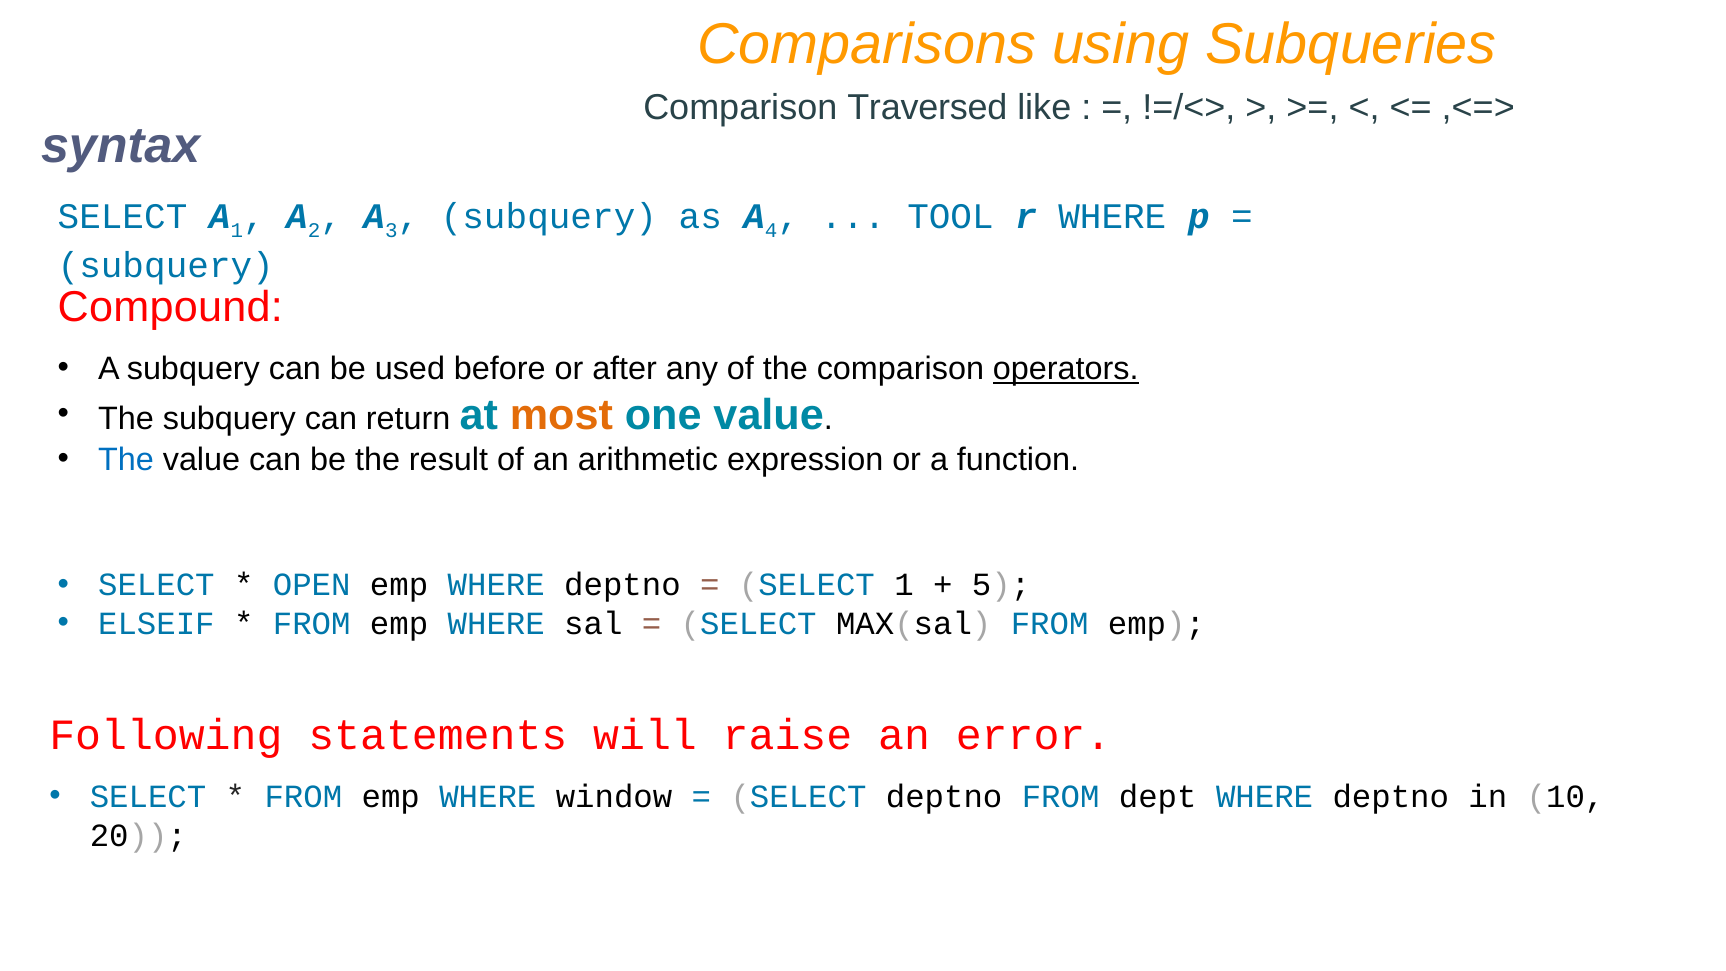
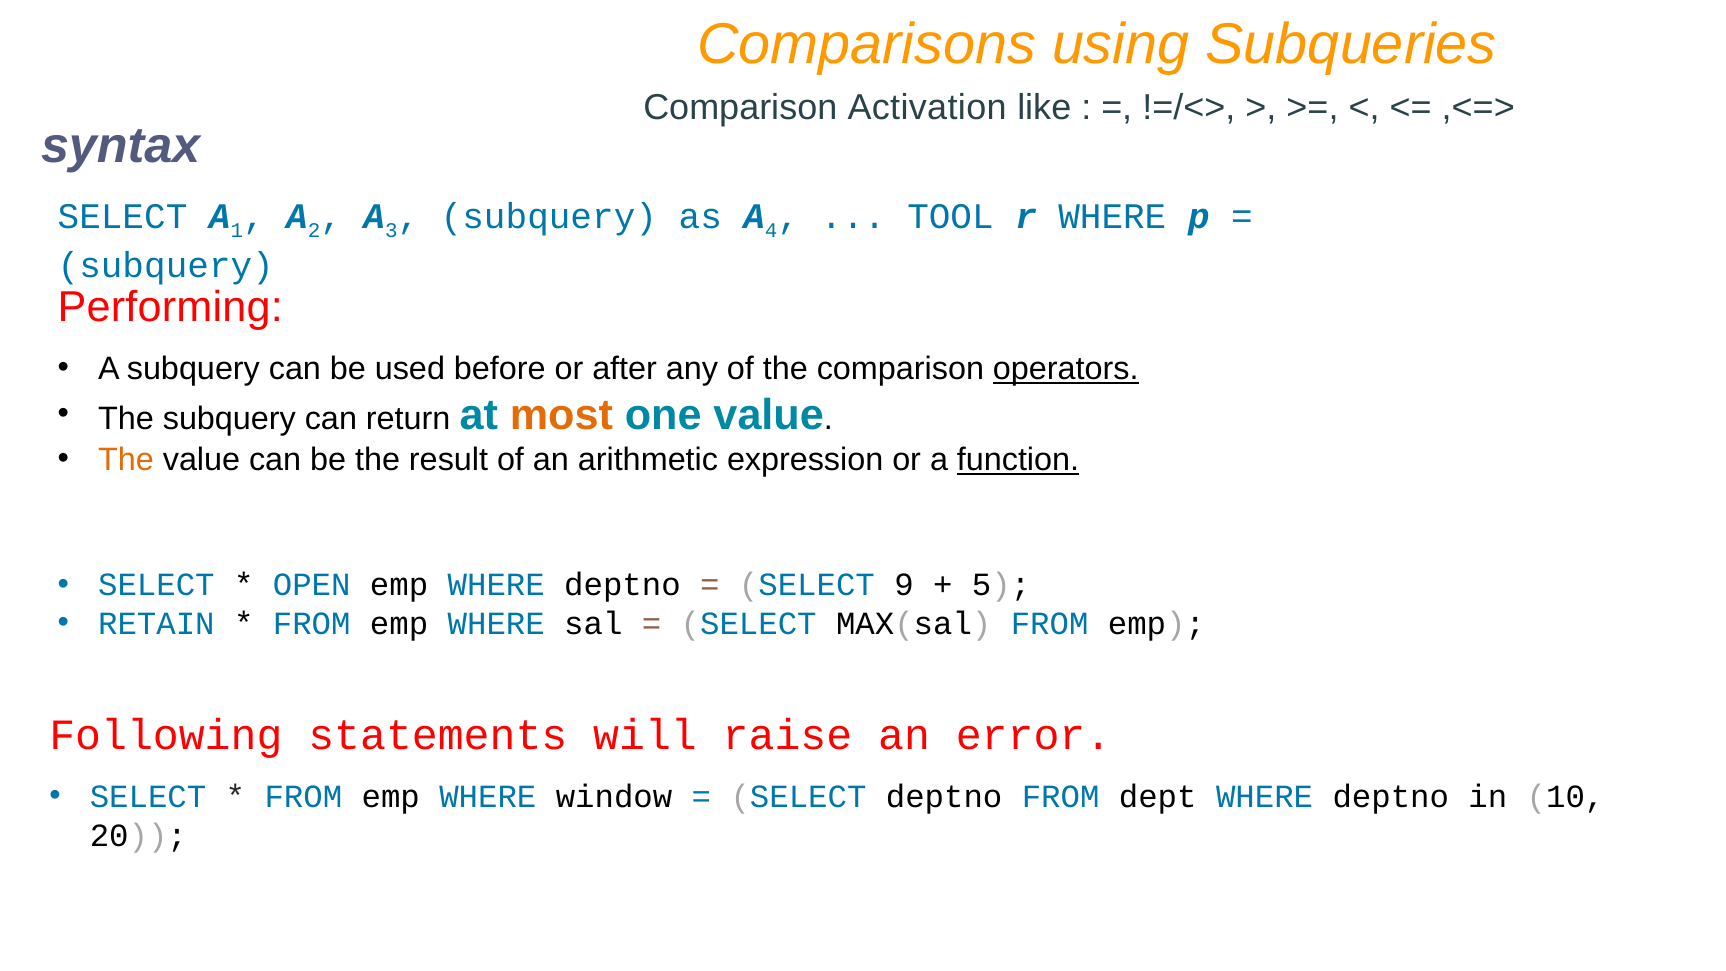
Traversed: Traversed -> Activation
Compound: Compound -> Performing
The at (126, 460) colour: blue -> orange
function underline: none -> present
SELECT 1: 1 -> 9
ELSEIF: ELSEIF -> RETAIN
